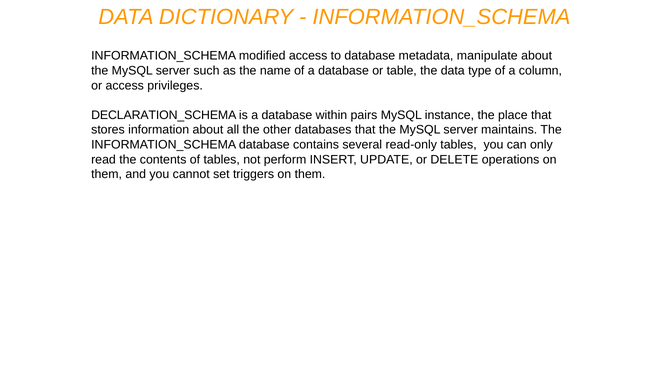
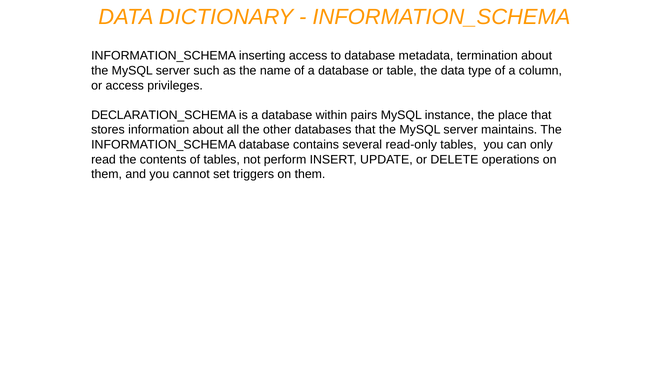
modified: modified -> inserting
manipulate: manipulate -> termination
